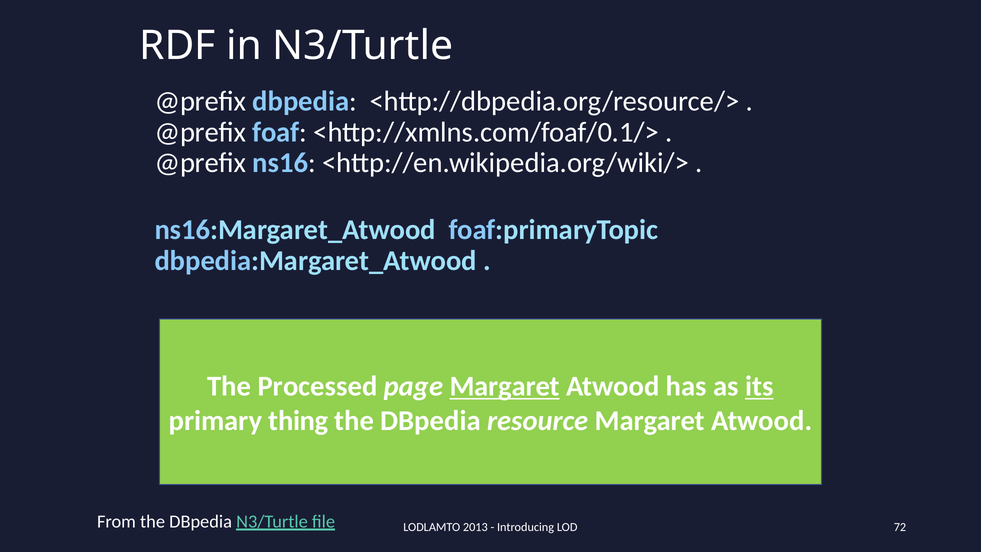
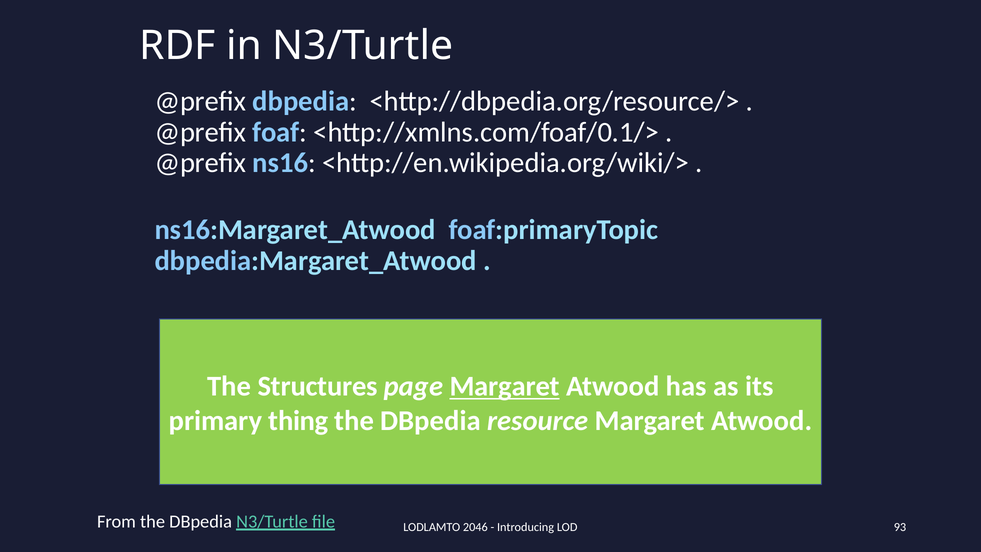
Processed: Processed -> Structures
its underline: present -> none
2013: 2013 -> 2046
72: 72 -> 93
